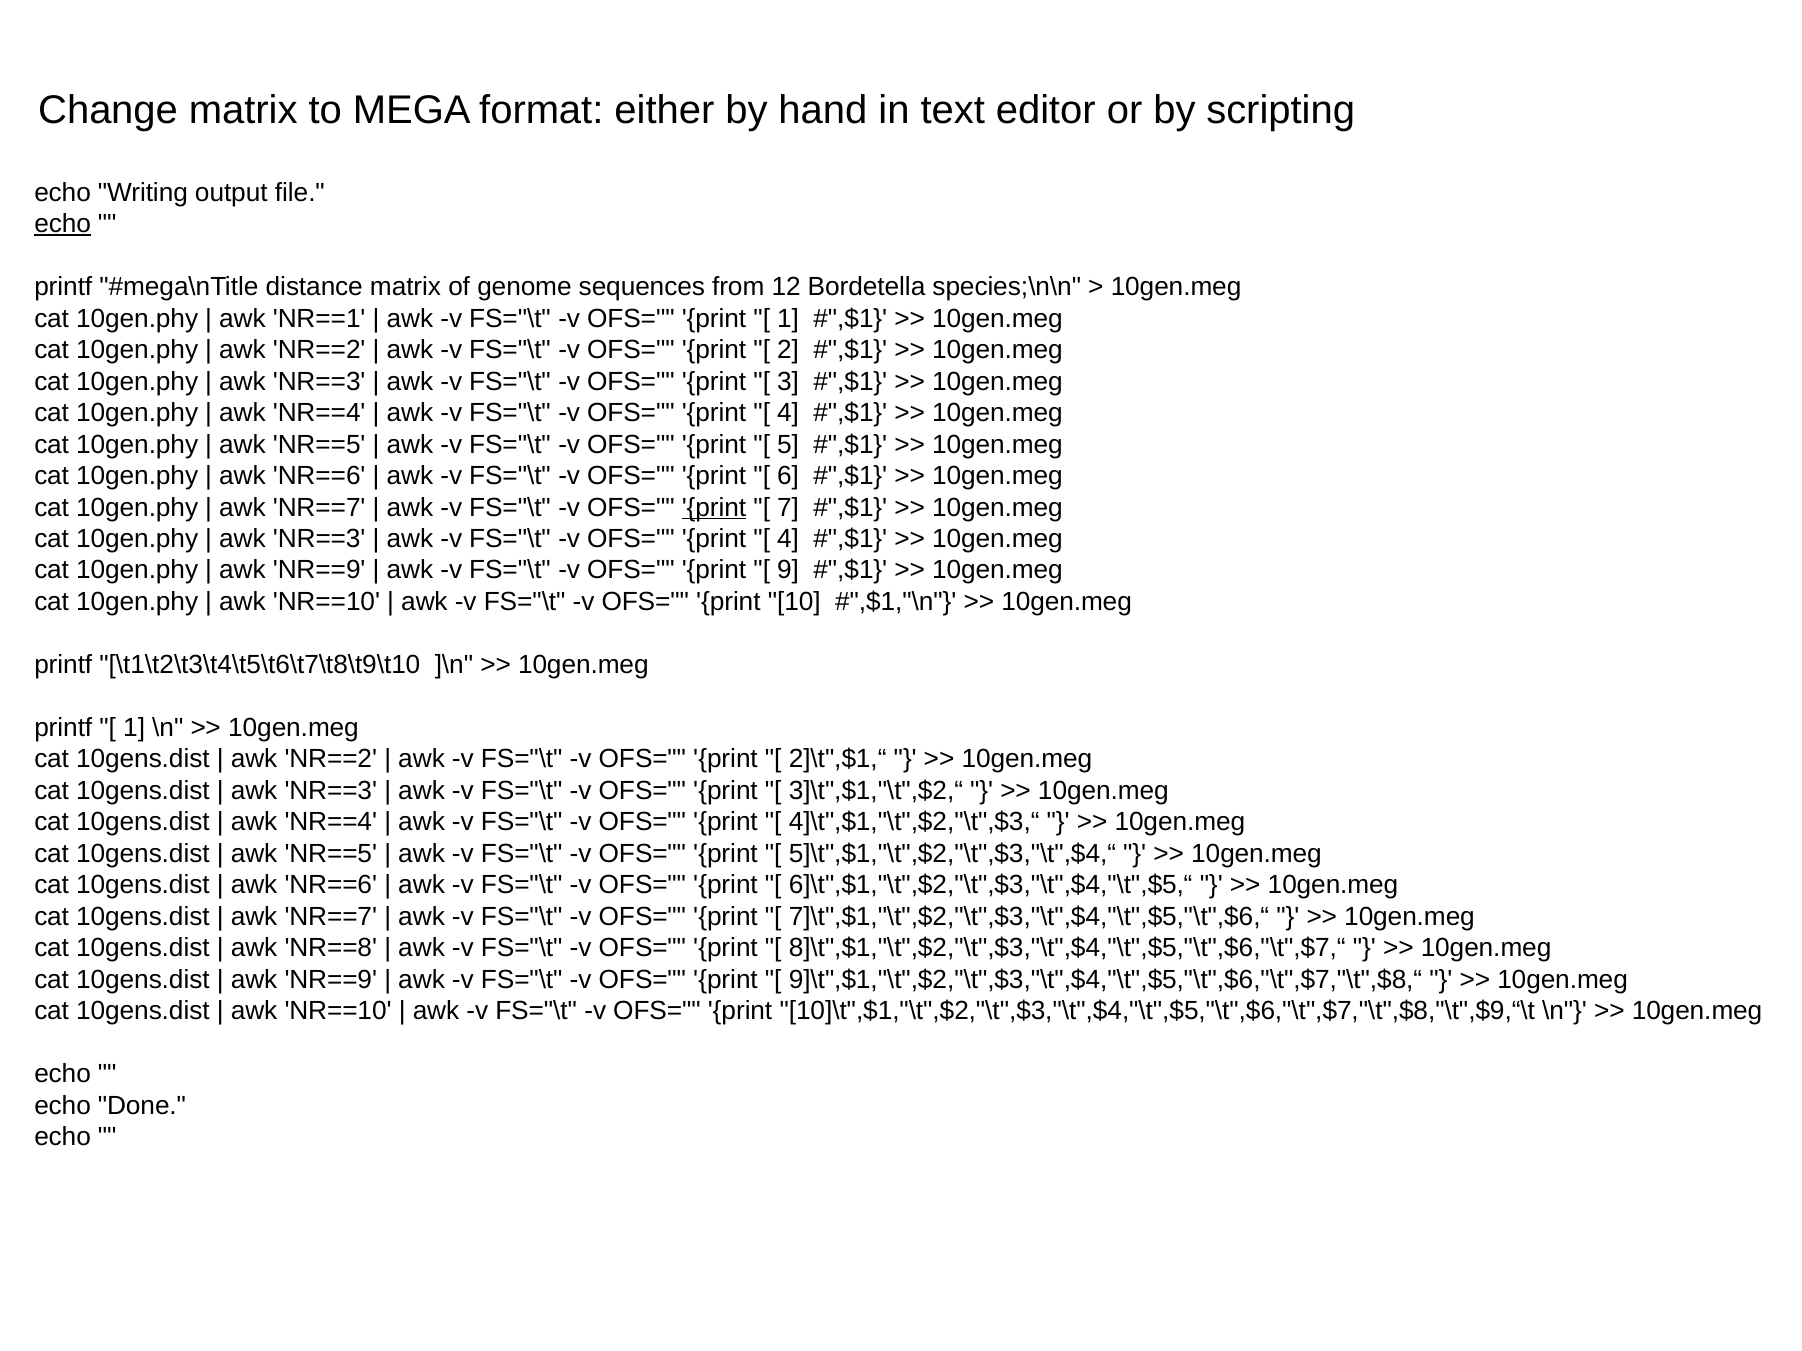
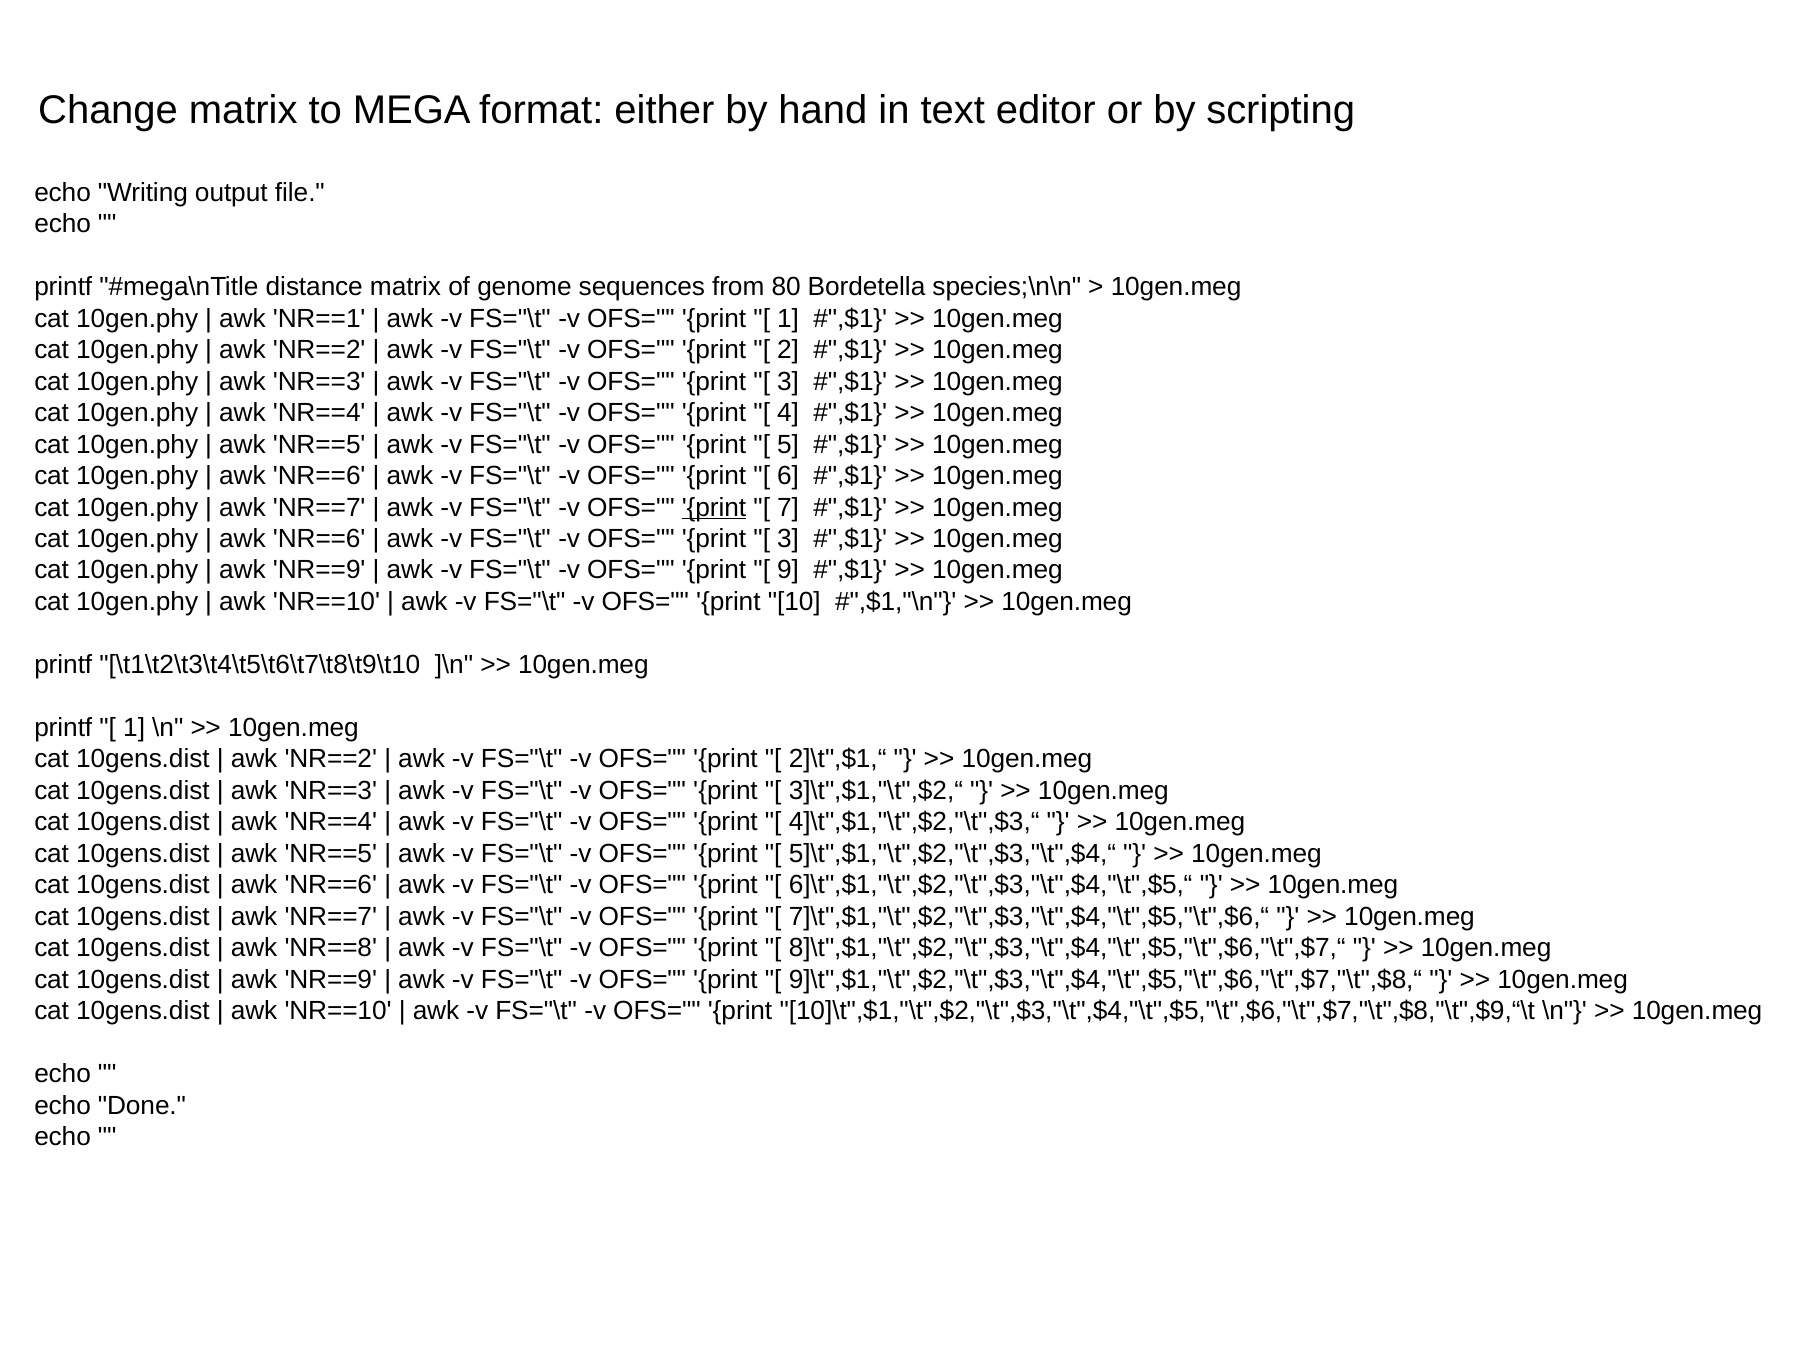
echo at (63, 224) underline: present -> none
12: 12 -> 80
NR==3 at (319, 539): NR==3 -> NR==6
4 at (788, 539): 4 -> 3
